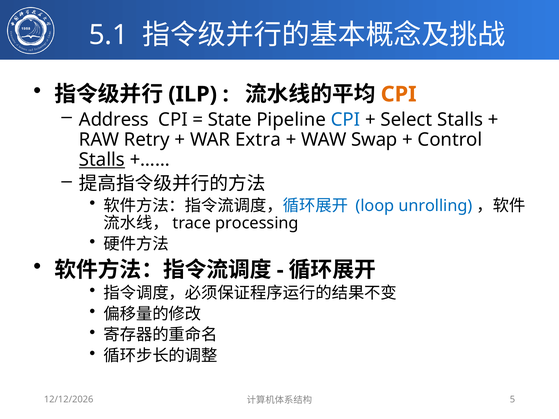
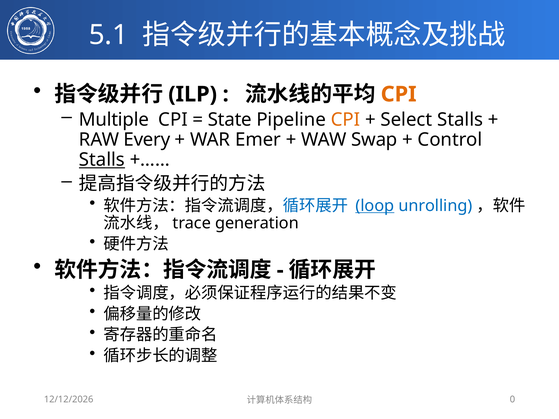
Address: Address -> Multiple
CPI at (346, 120) colour: blue -> orange
Retry: Retry -> Every
Extra: Extra -> Emer
loop underline: none -> present
processing: processing -> generation
5: 5 -> 0
